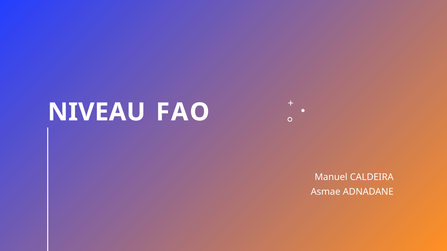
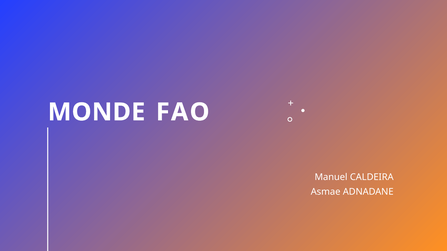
NIVEAU: NIVEAU -> MONDE
